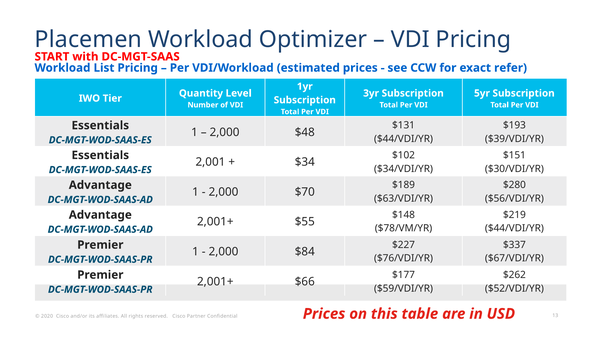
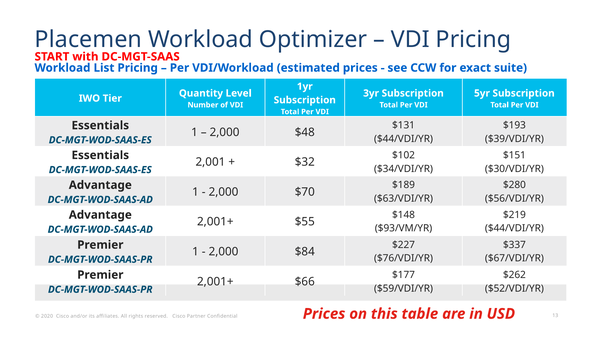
refer: refer -> suite
$34: $34 -> $32
$78/VM/YR: $78/VM/YR -> $93/VM/YR
